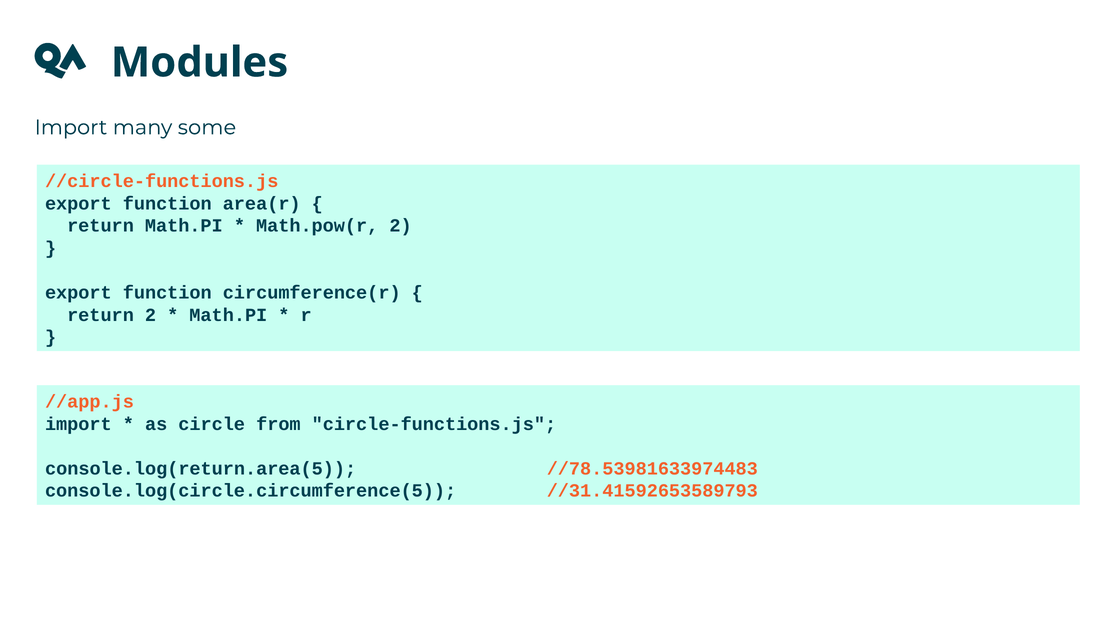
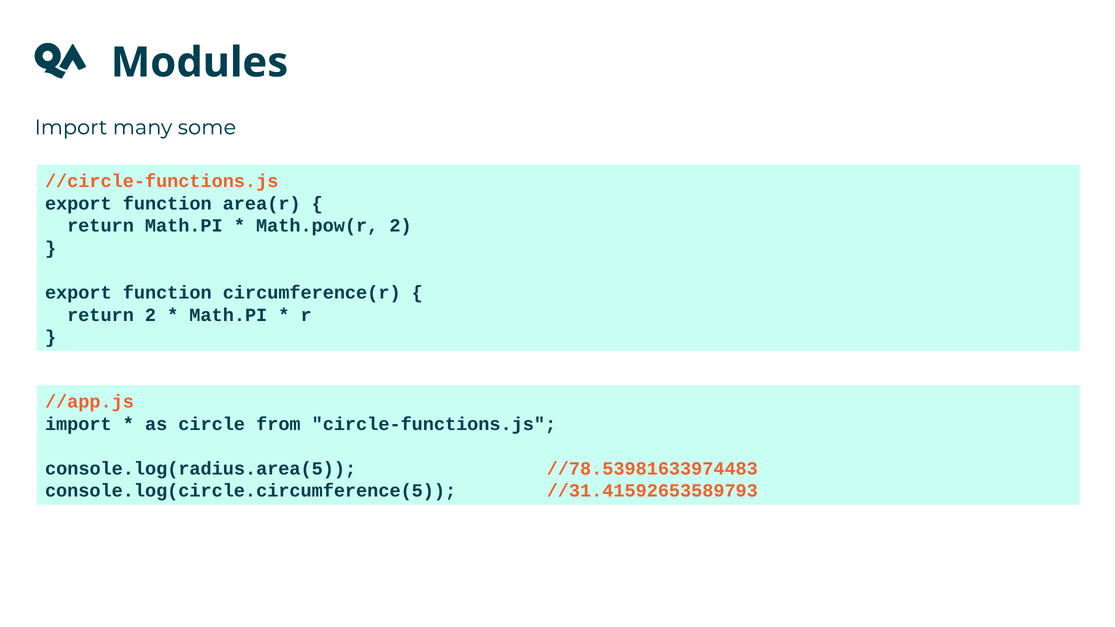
console.log(return.area(5: console.log(return.area(5 -> console.log(radius.area(5
